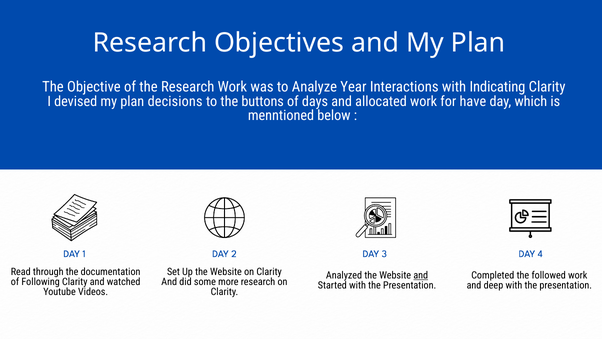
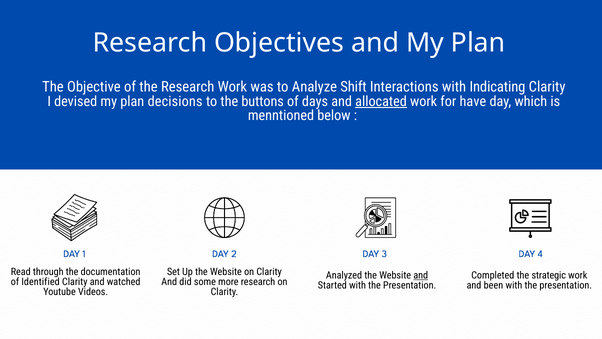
Year: Year -> Shift
allocated underline: none -> present
followed: followed -> strategic
Following: Following -> Identified
deep: deep -> been
